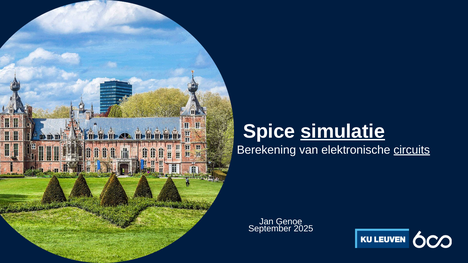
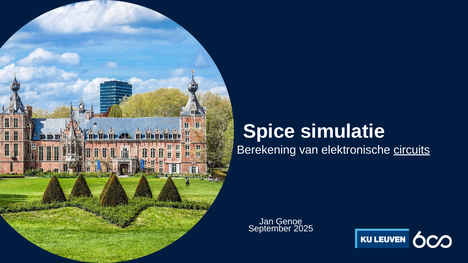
simulatie underline: present -> none
